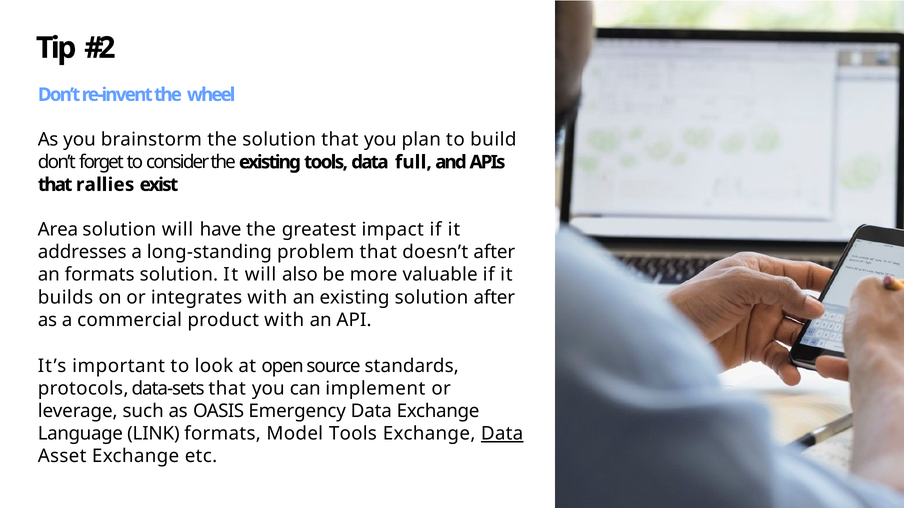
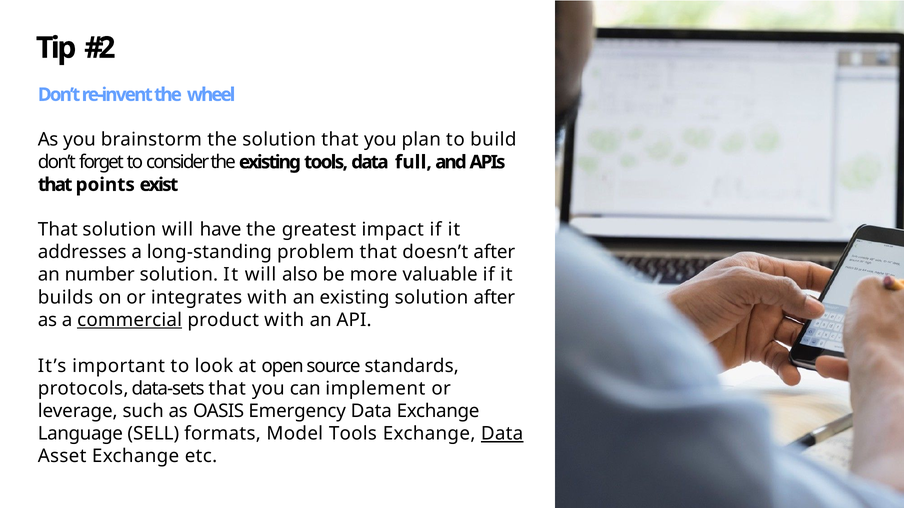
rallies: rallies -> points
Area at (58, 230): Area -> That
an formats: formats -> number
commercial underline: none -> present
LINK: LINK -> SELL
